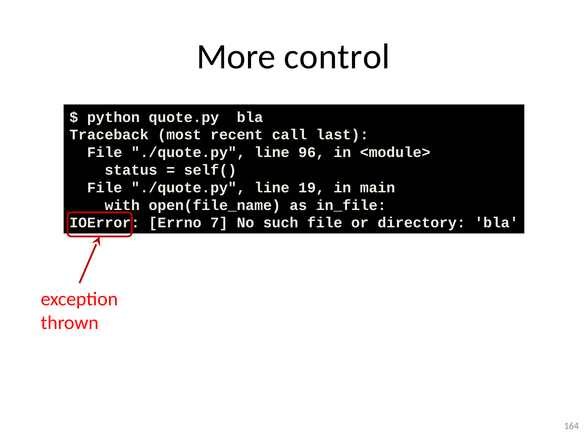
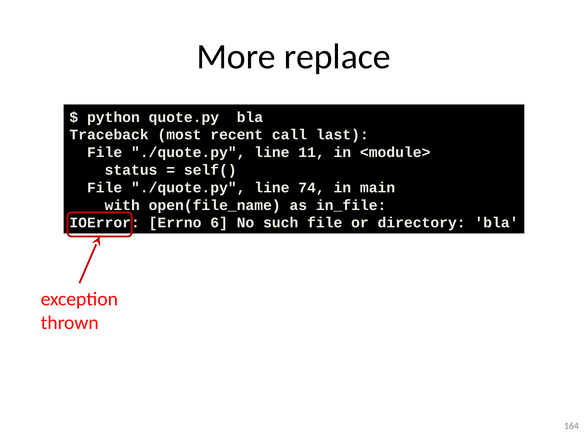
control: control -> replace
96: 96 -> 11
19: 19 -> 74
7: 7 -> 6
